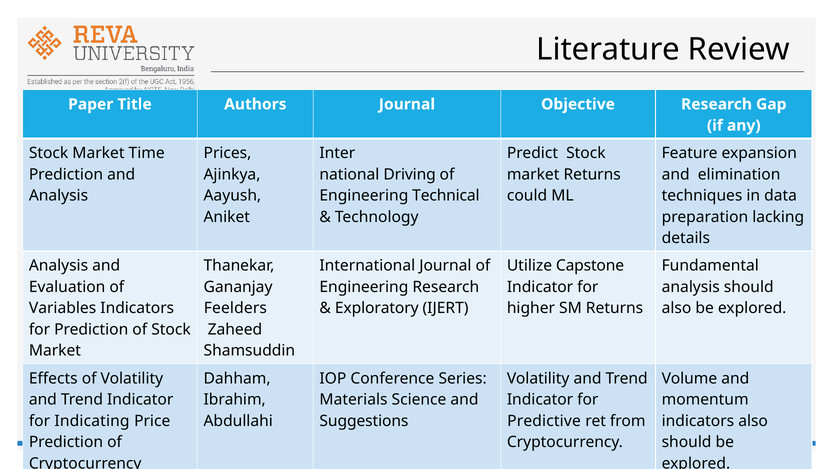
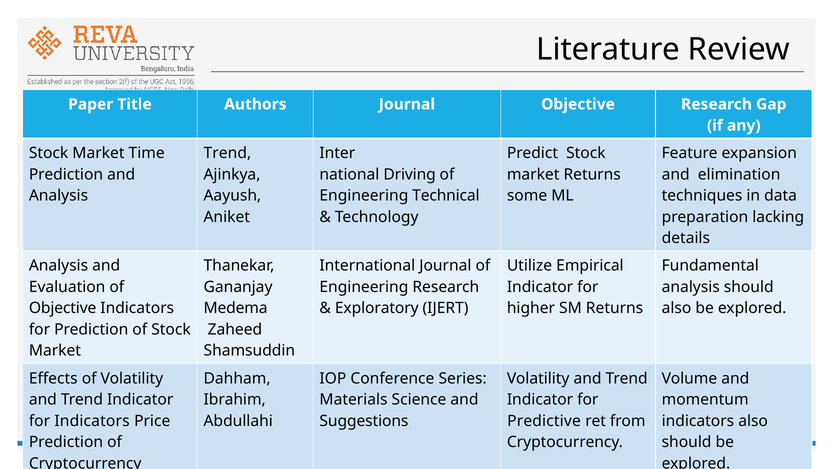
Prices at (227, 153): Prices -> Trend
could: could -> some
Capstone: Capstone -> Empirical
Variables at (63, 308): Variables -> Objective
Feelders: Feelders -> Medema
for Indicating: Indicating -> Indicators
